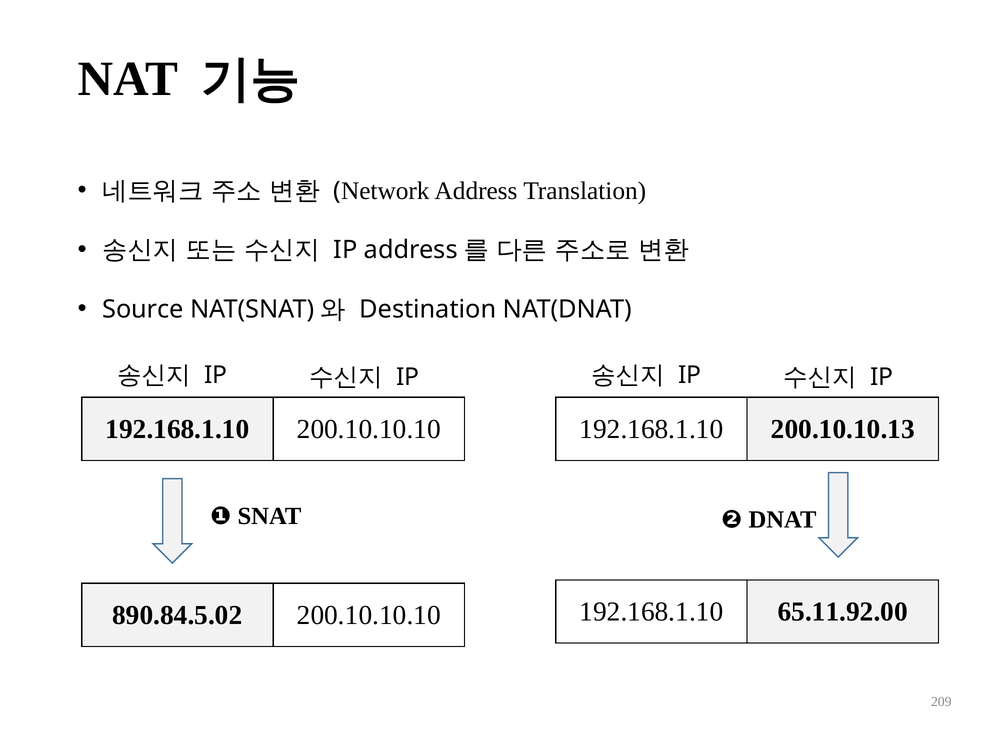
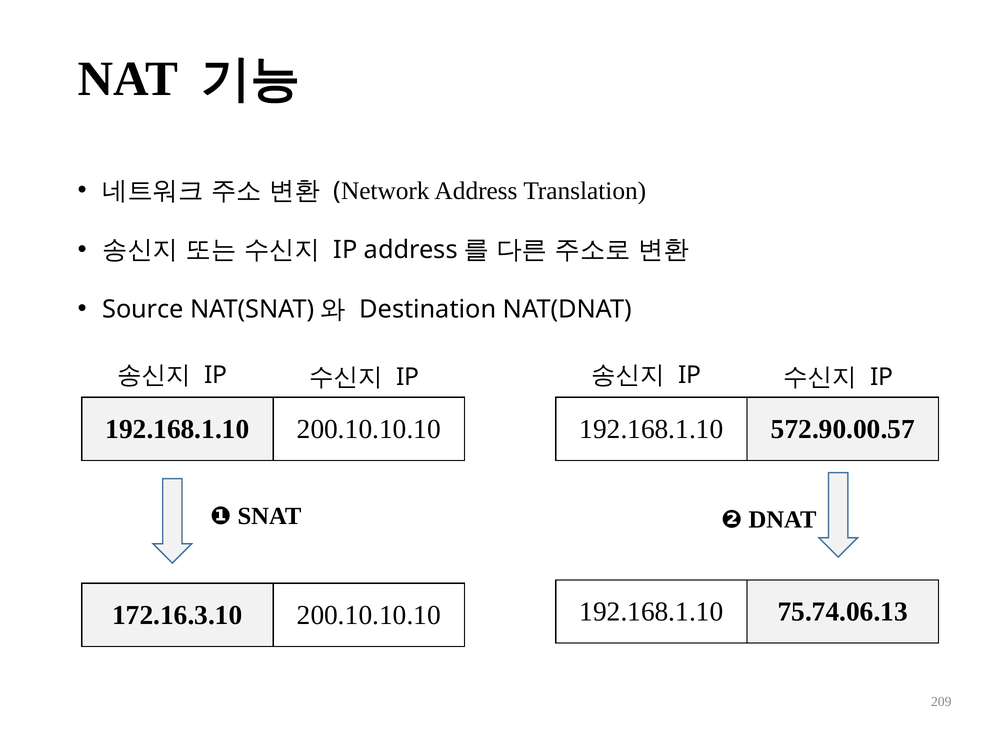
200.10.10.13: 200.10.10.13 -> 572.90.00.57
890.84.5.02: 890.84.5.02 -> 172.16.3.10
65.11.92.00: 65.11.92.00 -> 75.74.06.13
